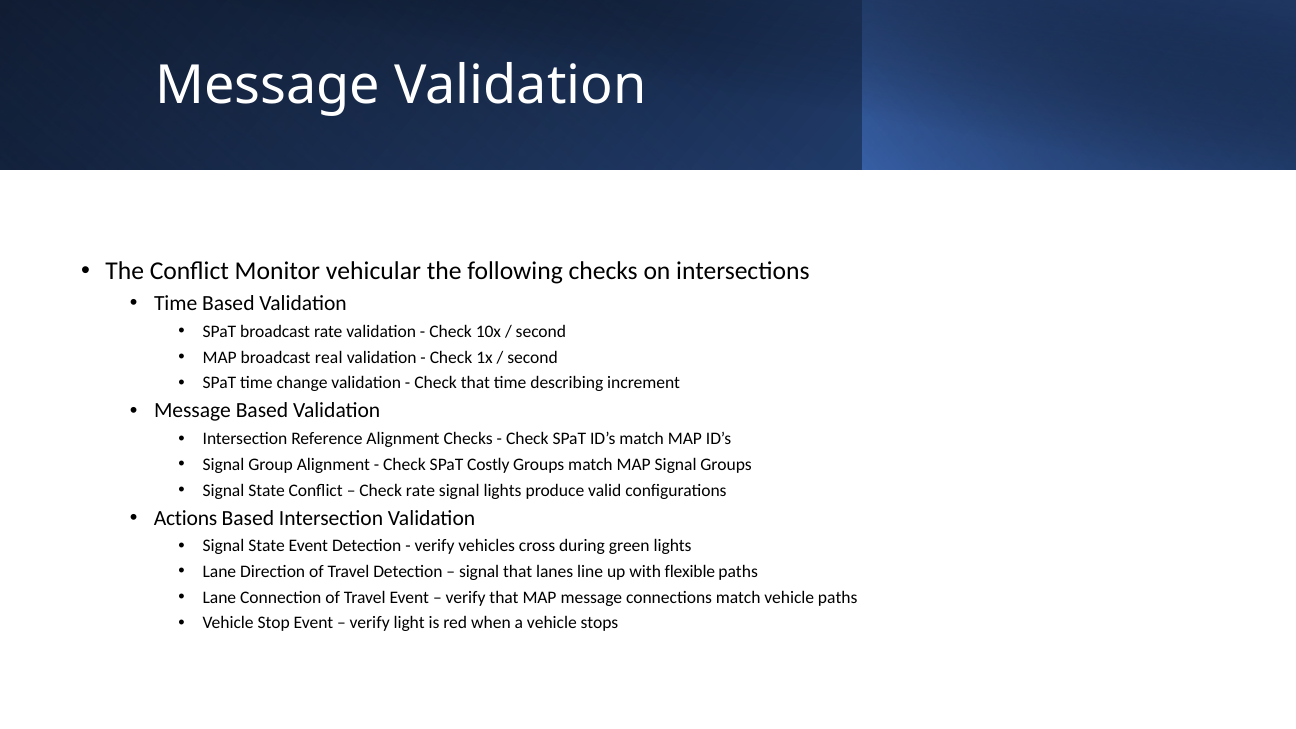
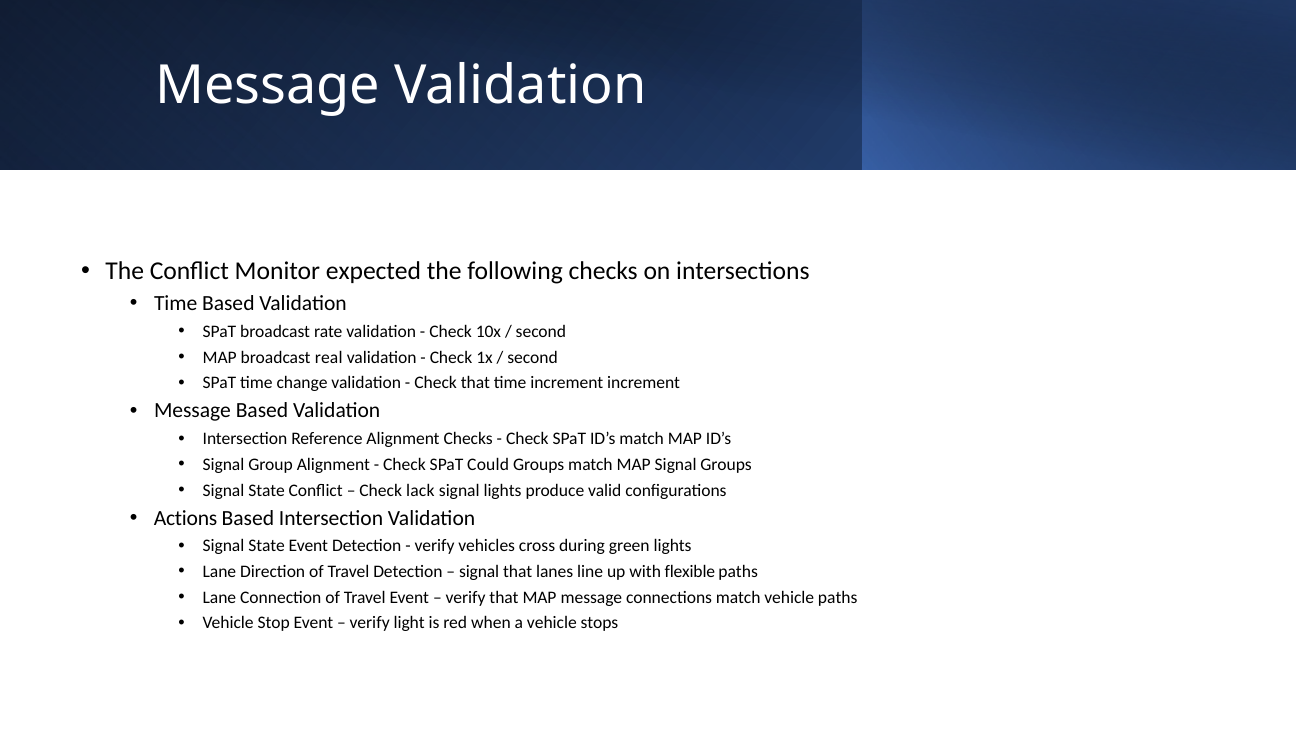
vehicular: vehicular -> expected
time describing: describing -> increment
Costly: Costly -> Could
Check rate: rate -> lack
